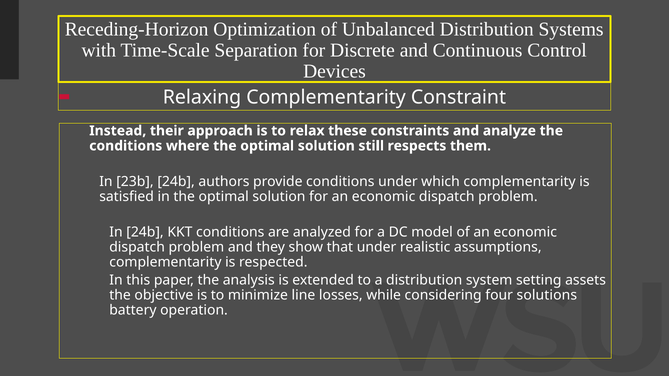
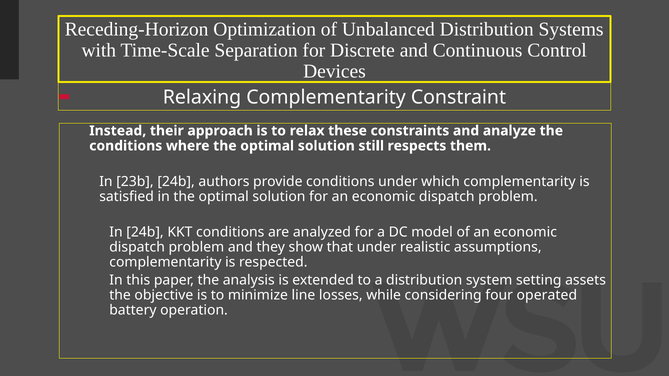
solutions: solutions -> operated
